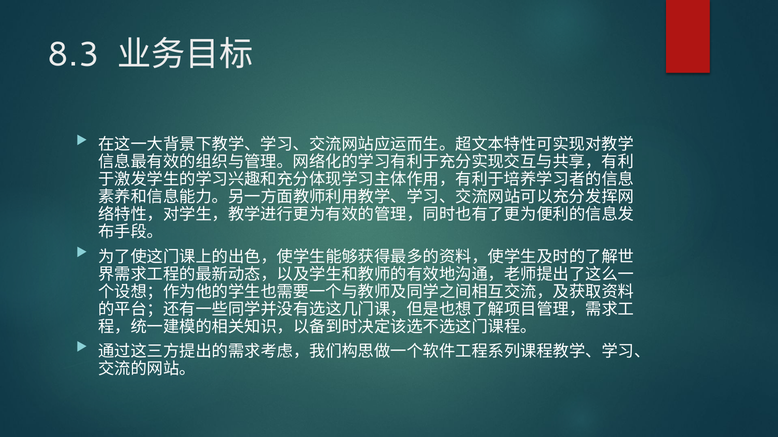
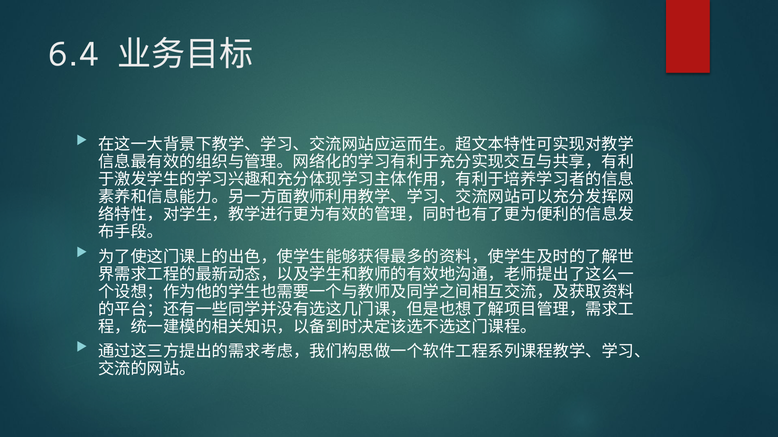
8.3: 8.3 -> 6.4
